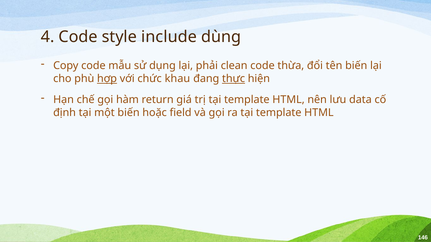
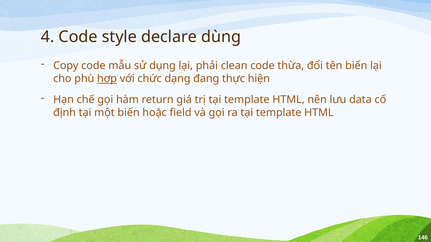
include: include -> declare
khau: khau -> dạng
thực underline: present -> none
